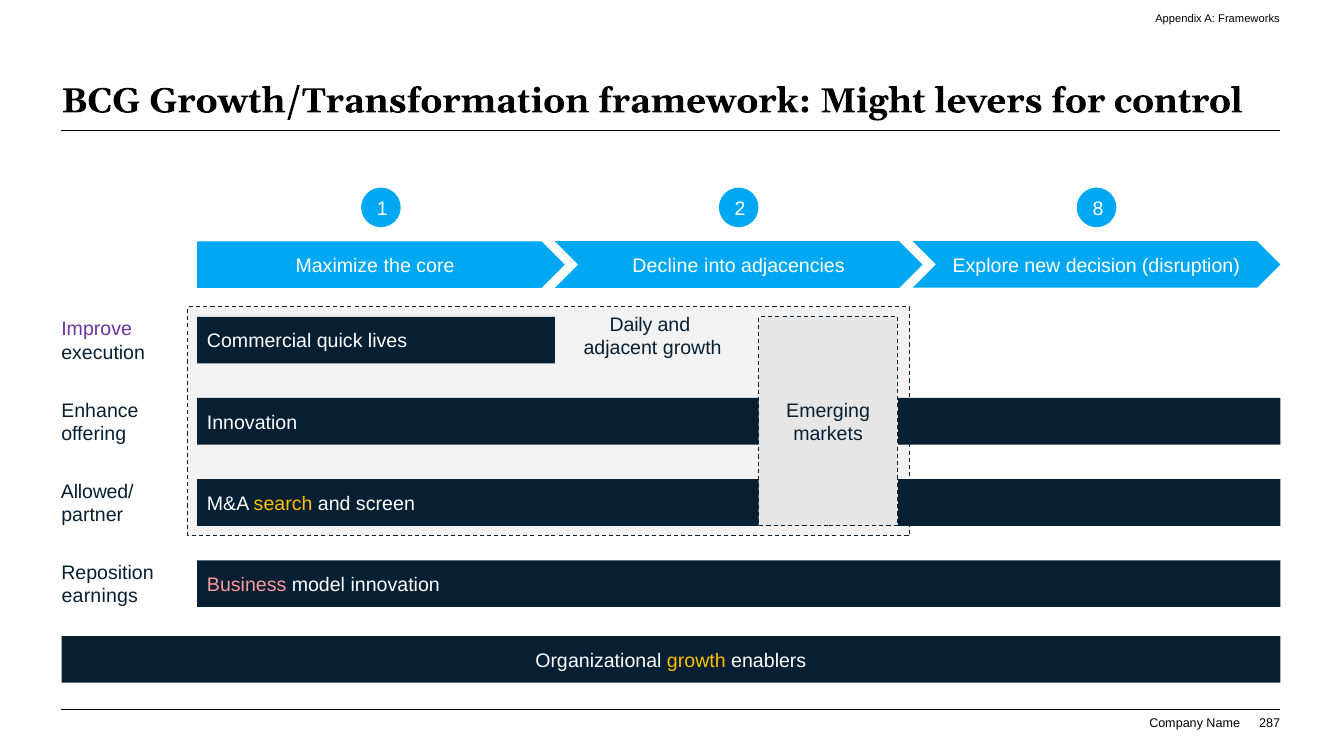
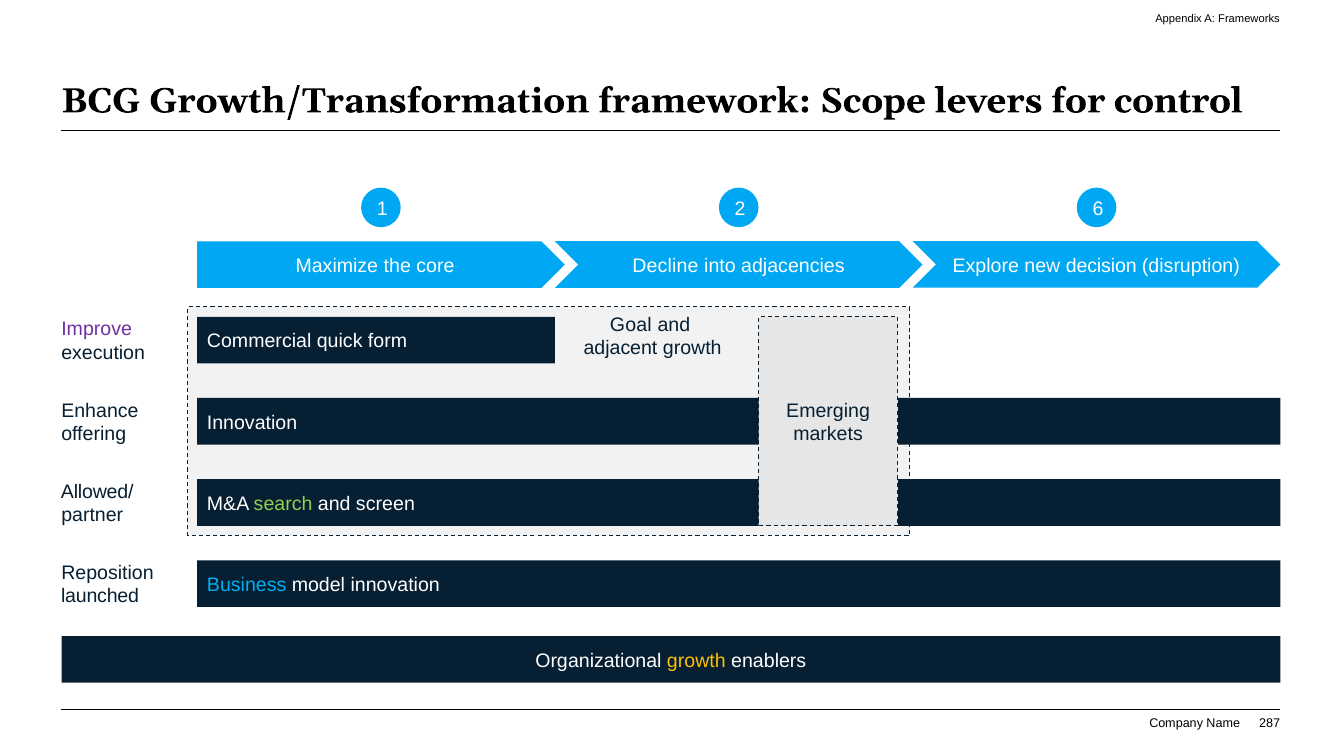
Might: Might -> Scope
8: 8 -> 6
Daily: Daily -> Goal
lives: lives -> form
search colour: yellow -> light green
Business colour: pink -> light blue
earnings: earnings -> launched
